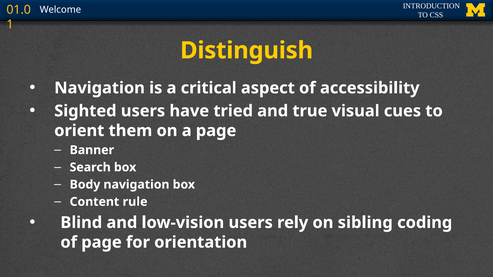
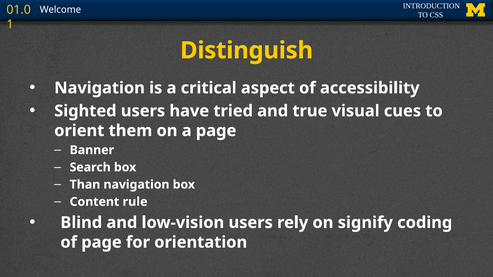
Body: Body -> Than
sibling: sibling -> signify
